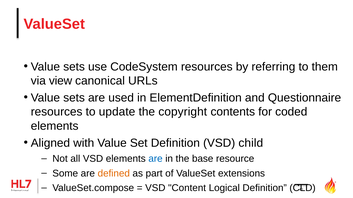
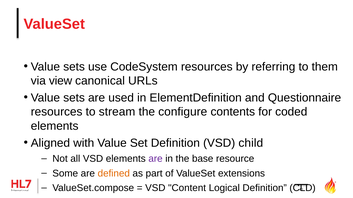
update: update -> stream
copyright: copyright -> configure
are at (155, 159) colour: blue -> purple
